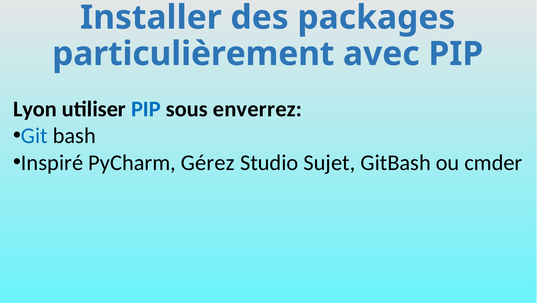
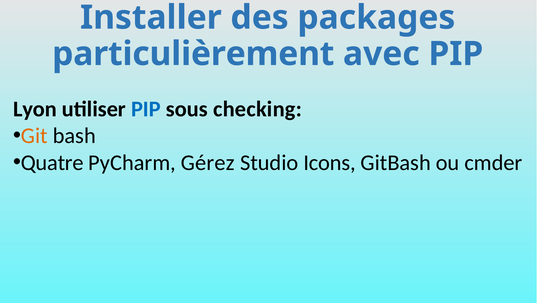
enverrez: enverrez -> checking
Git colour: blue -> orange
Inspiré: Inspiré -> Quatre
Sujet: Sujet -> Icons
